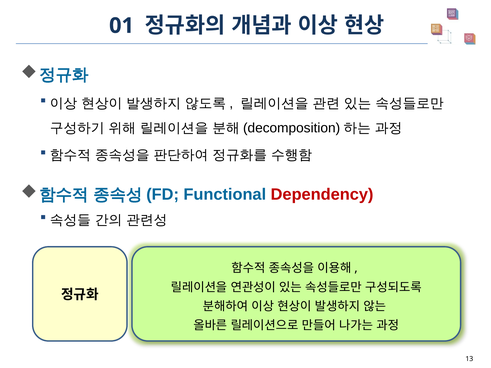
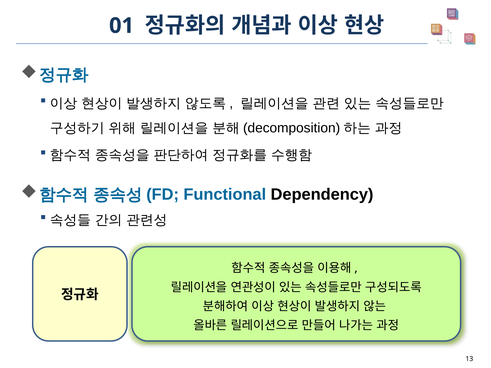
Dependency colour: red -> black
